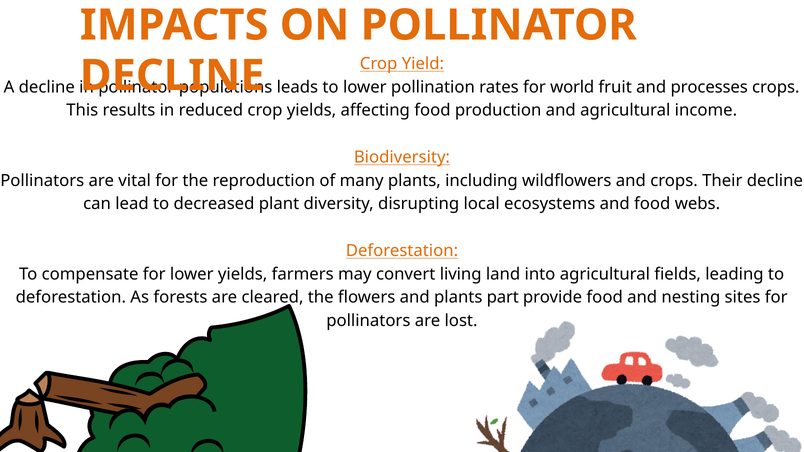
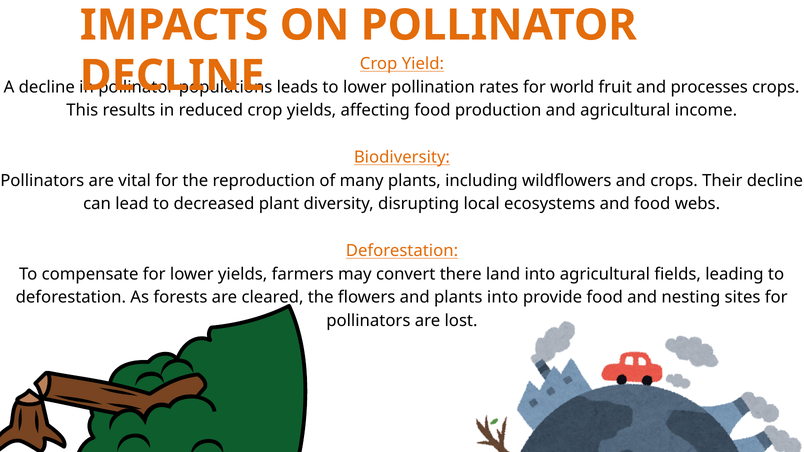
living: living -> there
plants part: part -> into
